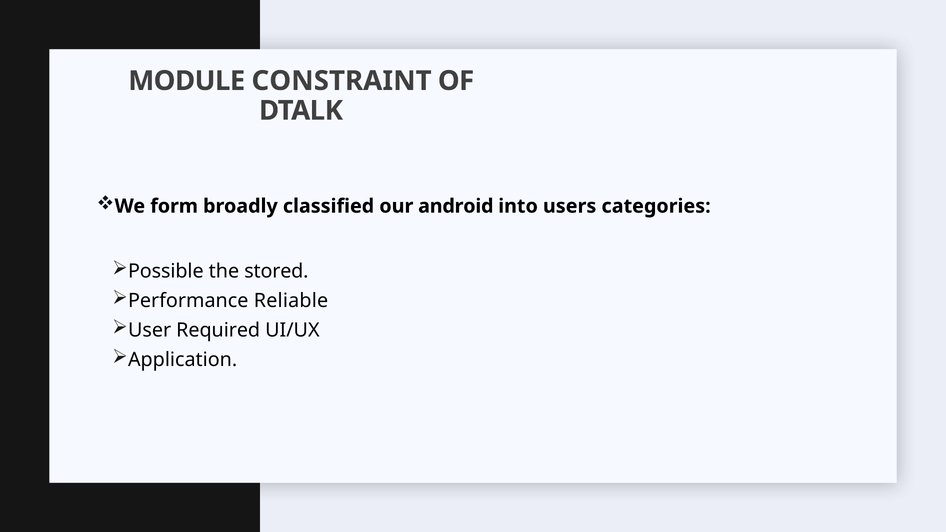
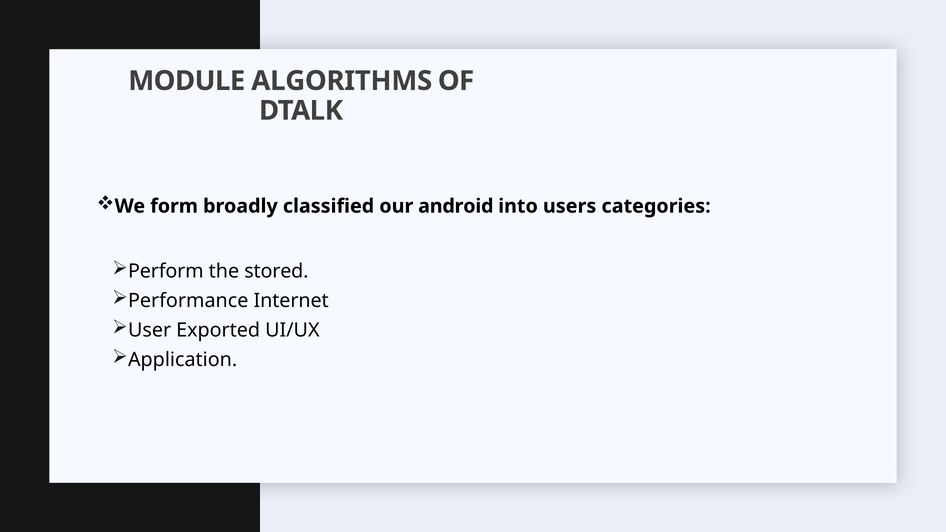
CONSTRAINT: CONSTRAINT -> ALGORITHMS
Possible: Possible -> Perform
Reliable: Reliable -> Internet
Required: Required -> Exported
